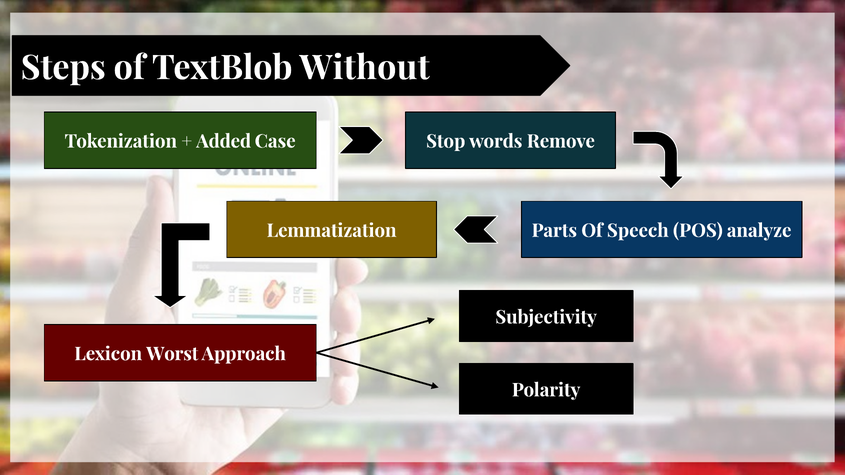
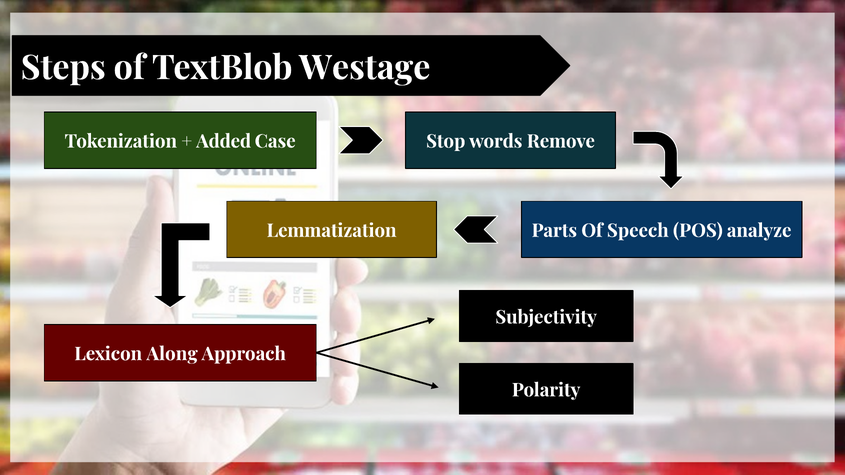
Without: Without -> Westage
Worst: Worst -> Along
